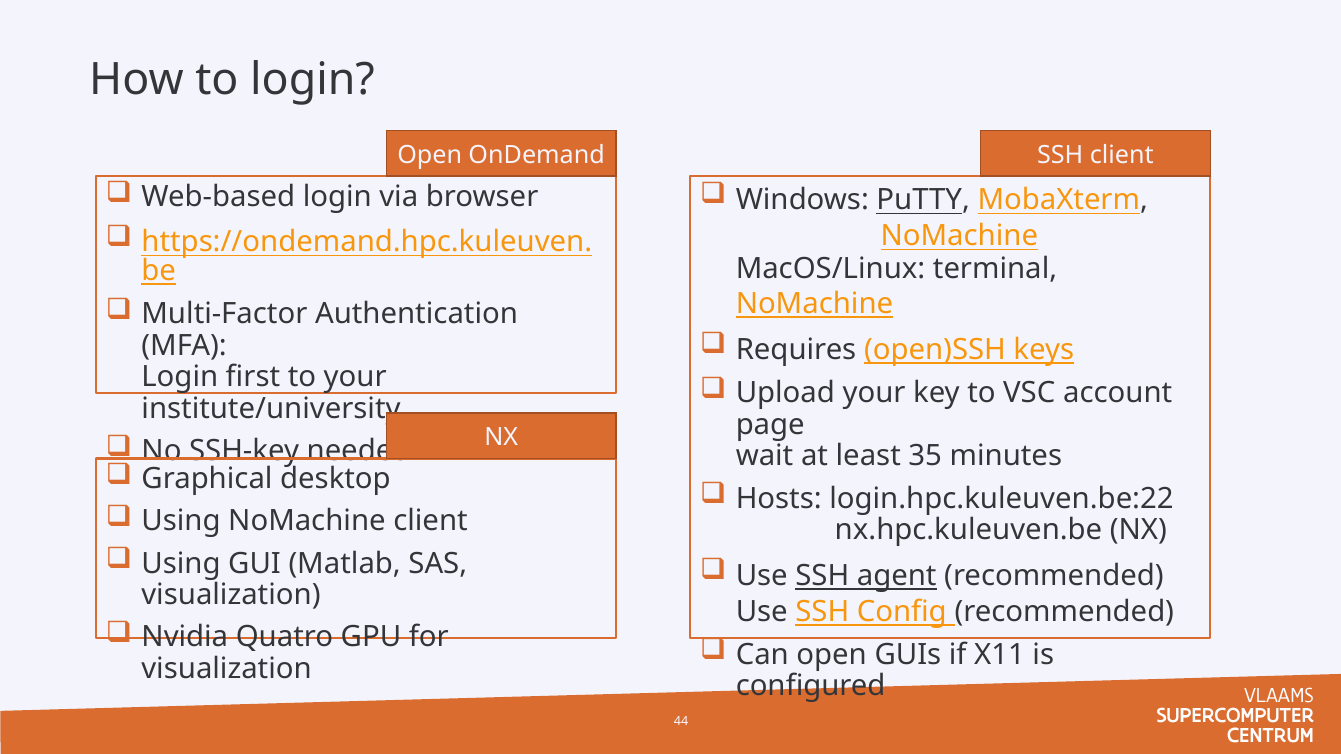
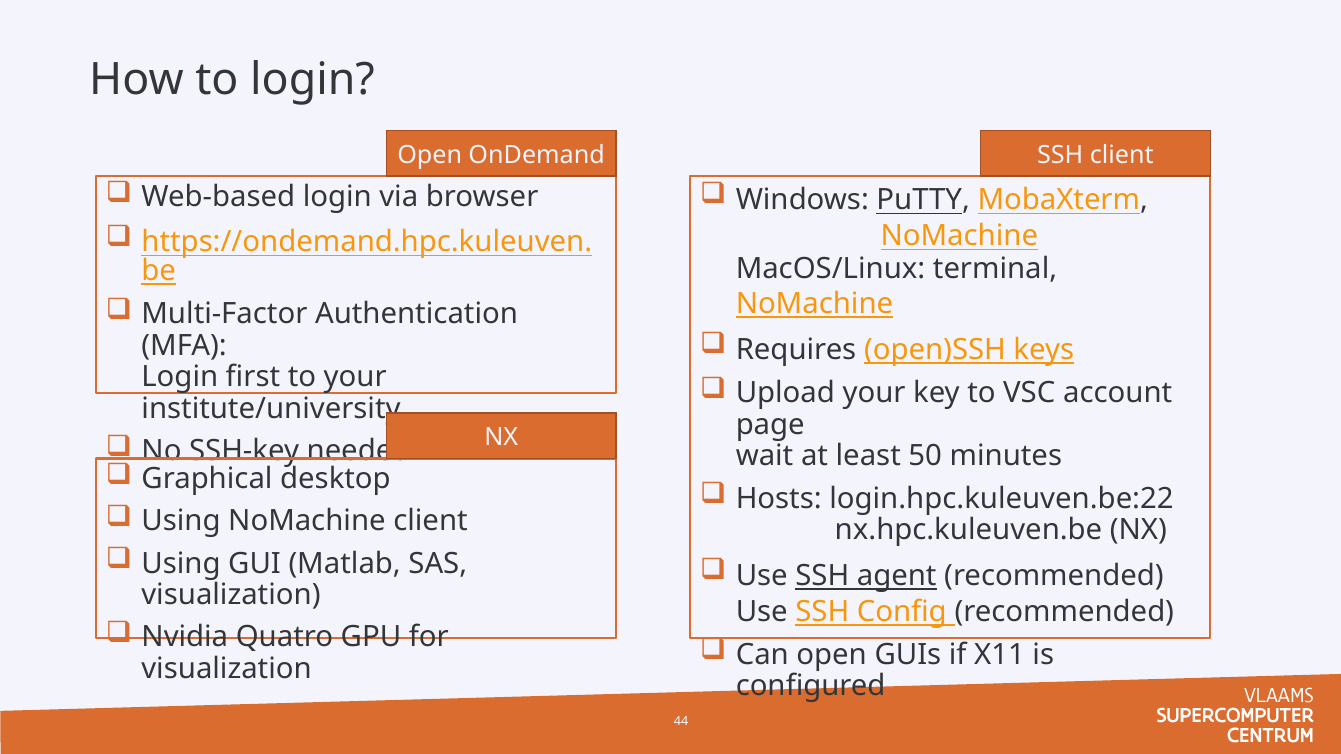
35: 35 -> 50
